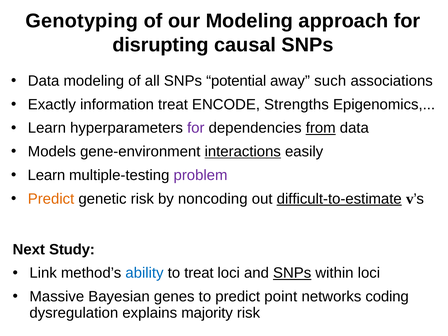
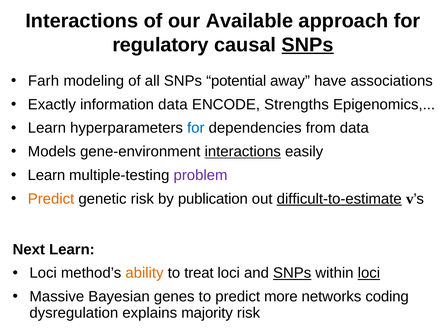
Genotyping at (82, 21): Genotyping -> Interactions
our Modeling: Modeling -> Available
disrupting: disrupting -> regulatory
SNPs at (308, 45) underline: none -> present
Data at (44, 81): Data -> Farh
such: such -> have
information treat: treat -> data
for at (196, 128) colour: purple -> blue
from underline: present -> none
noncoding: noncoding -> publication
Next Study: Study -> Learn
Link at (43, 273): Link -> Loci
ability colour: blue -> orange
loci at (369, 273) underline: none -> present
point: point -> more
